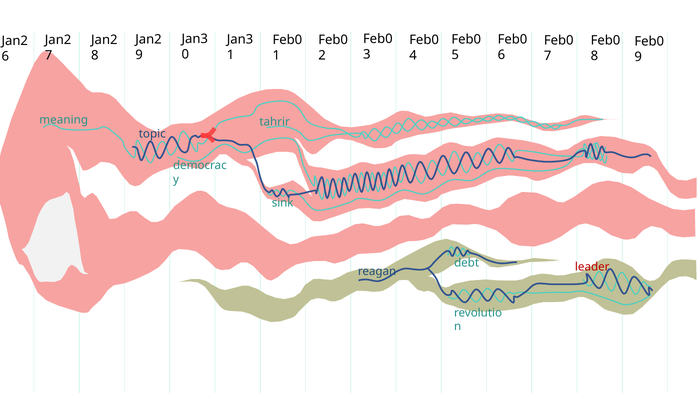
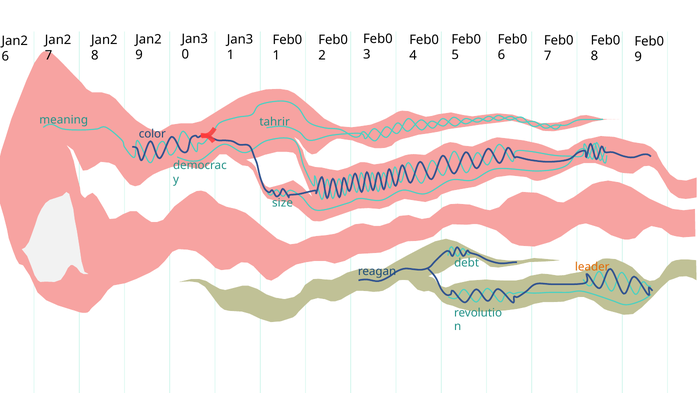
topic: topic -> color
sink: sink -> size
leader colour: red -> orange
